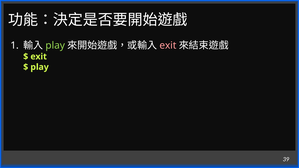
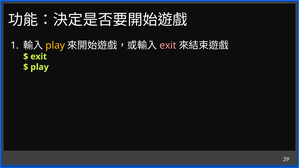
play at (55, 45) colour: light green -> yellow
